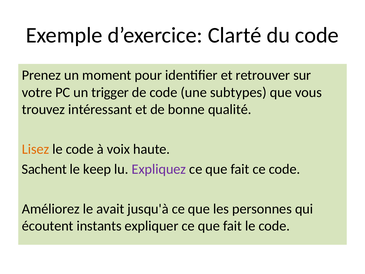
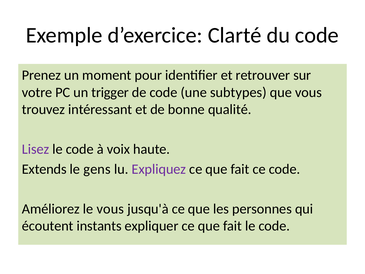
Lisez colour: orange -> purple
Sachent: Sachent -> Extends
keep: keep -> gens
le avait: avait -> vous
